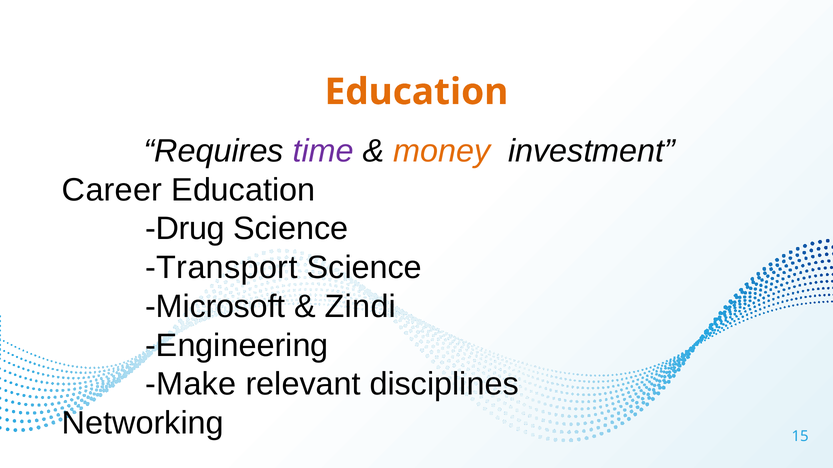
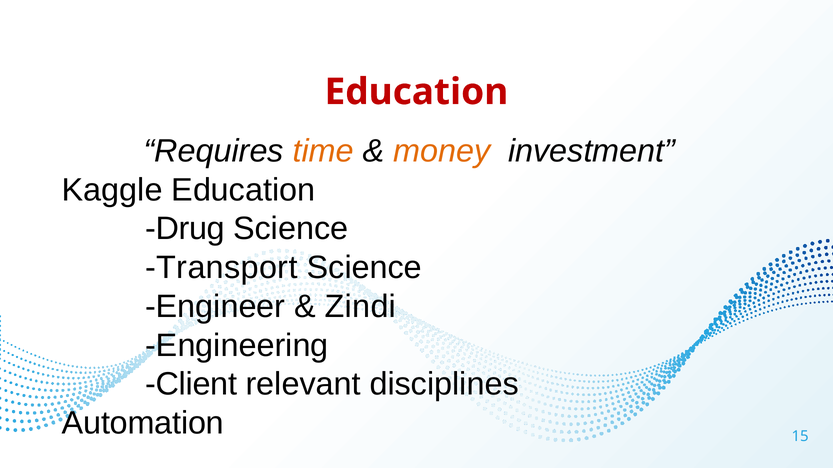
Education at (416, 92) colour: orange -> red
time colour: purple -> orange
Career: Career -> Kaggle
Microsoft: Microsoft -> Engineer
Make: Make -> Client
Networking: Networking -> Automation
